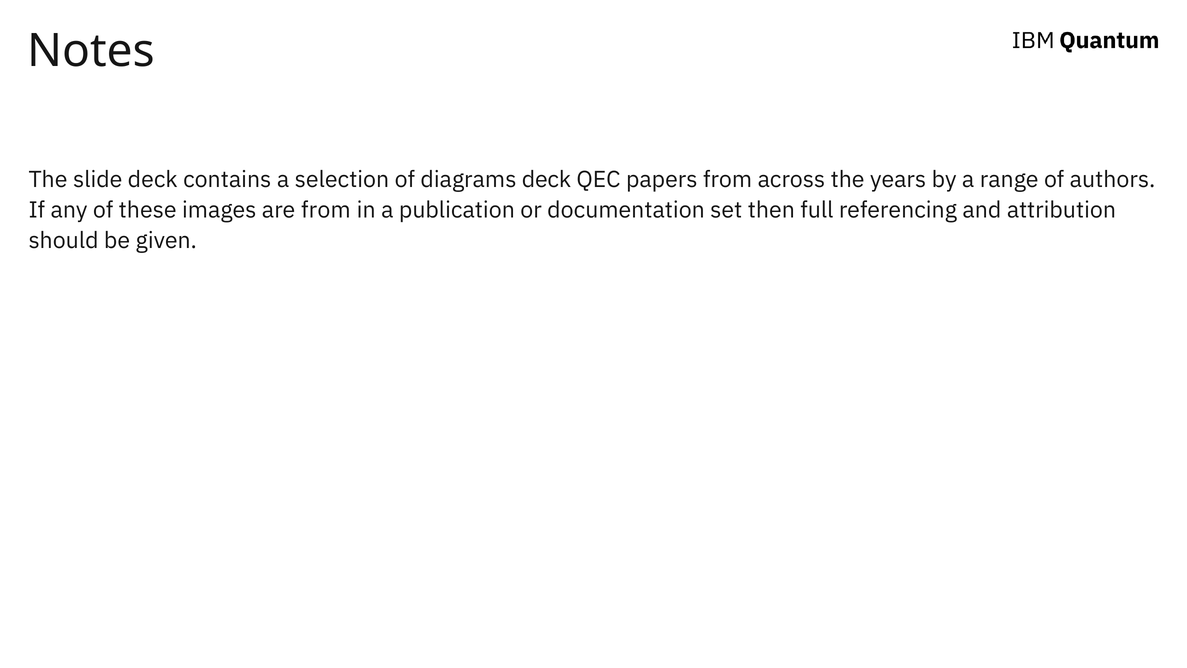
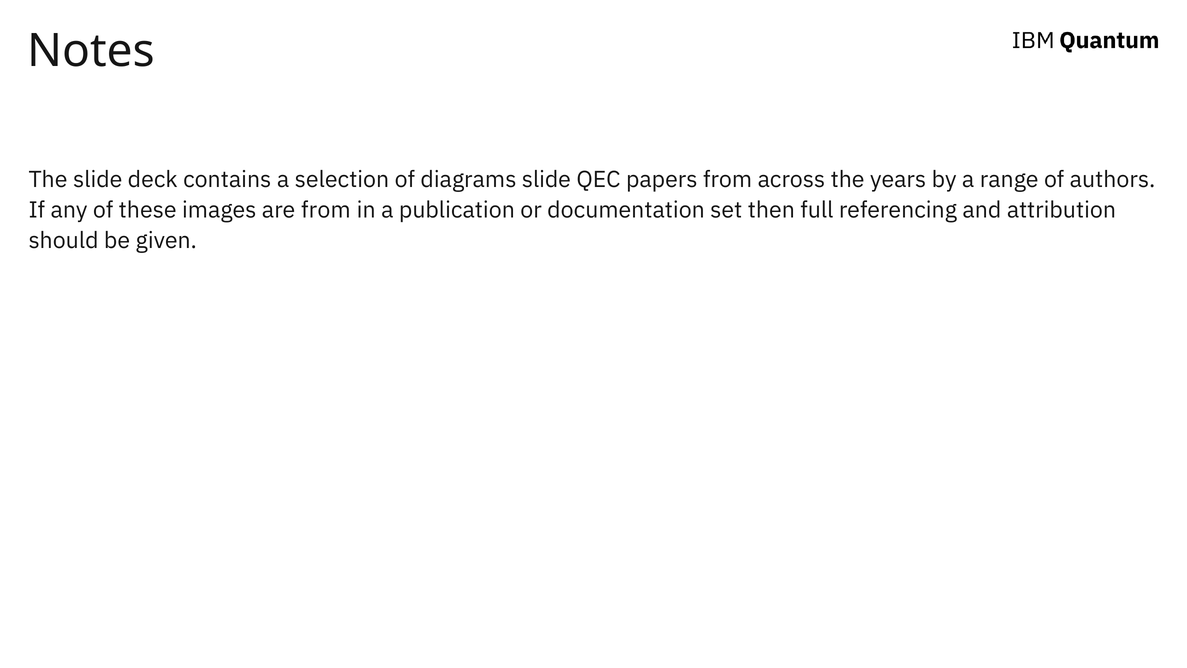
diagrams deck: deck -> slide
